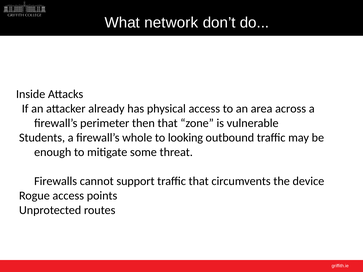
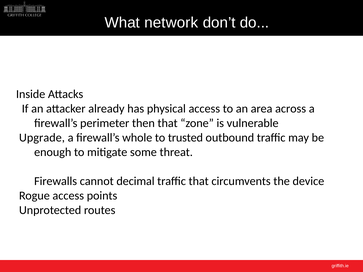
Students: Students -> Upgrade
looking: looking -> trusted
support: support -> decimal
